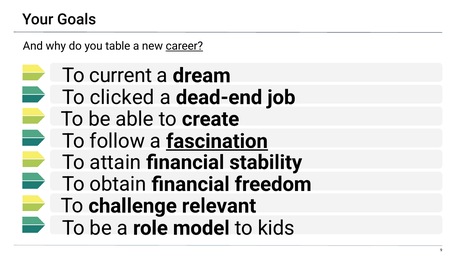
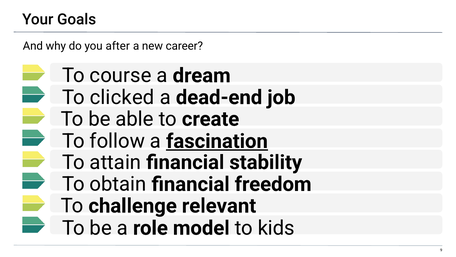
table: table -> after
career underline: present -> none
current: current -> course
